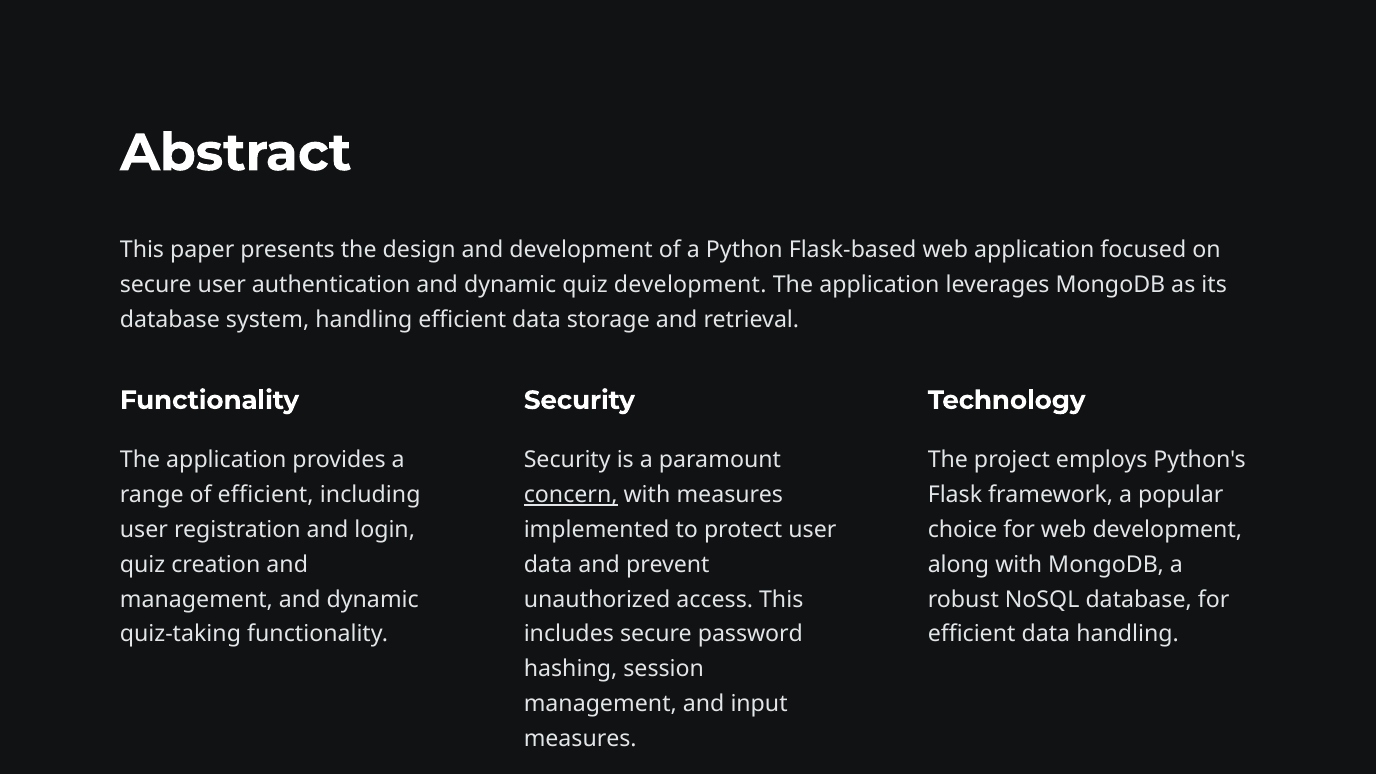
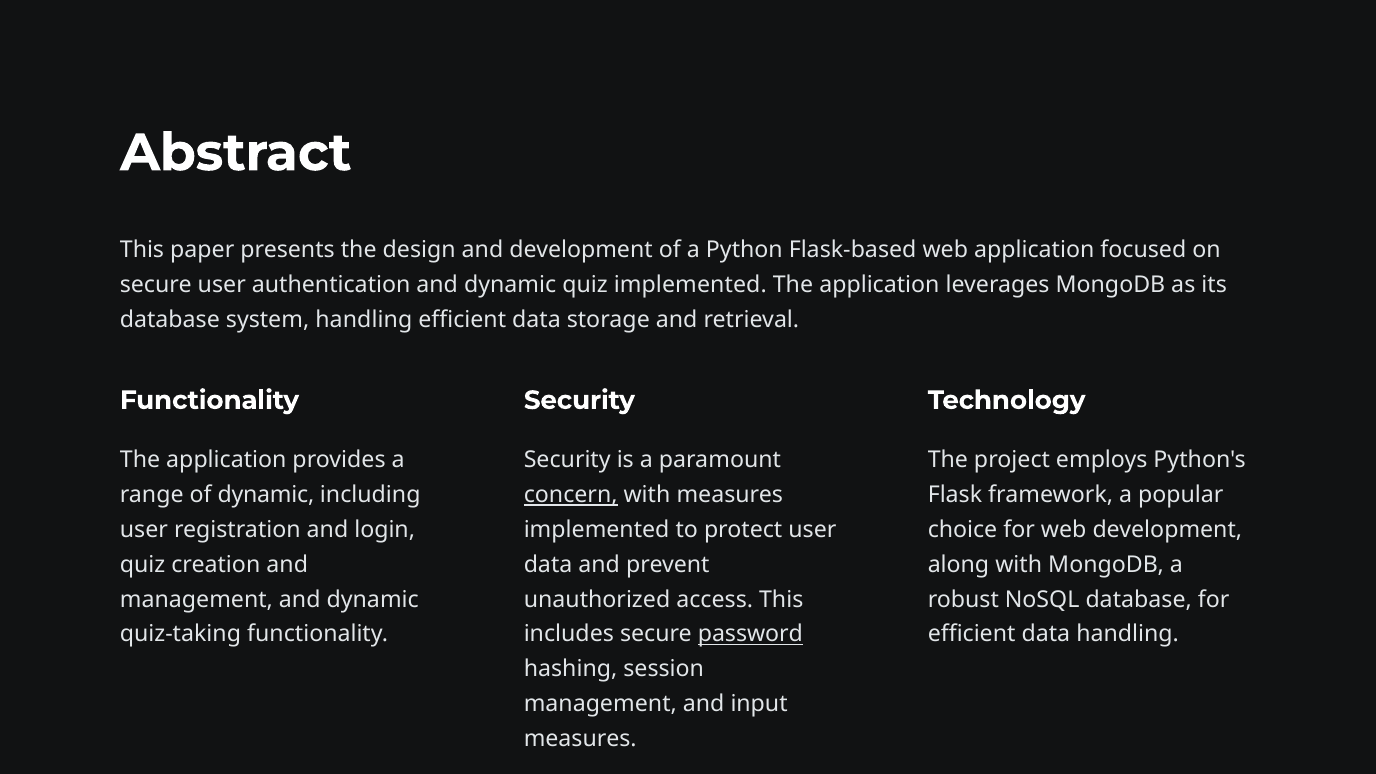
quiz development: development -> implemented
of efficient: efficient -> dynamic
password underline: none -> present
